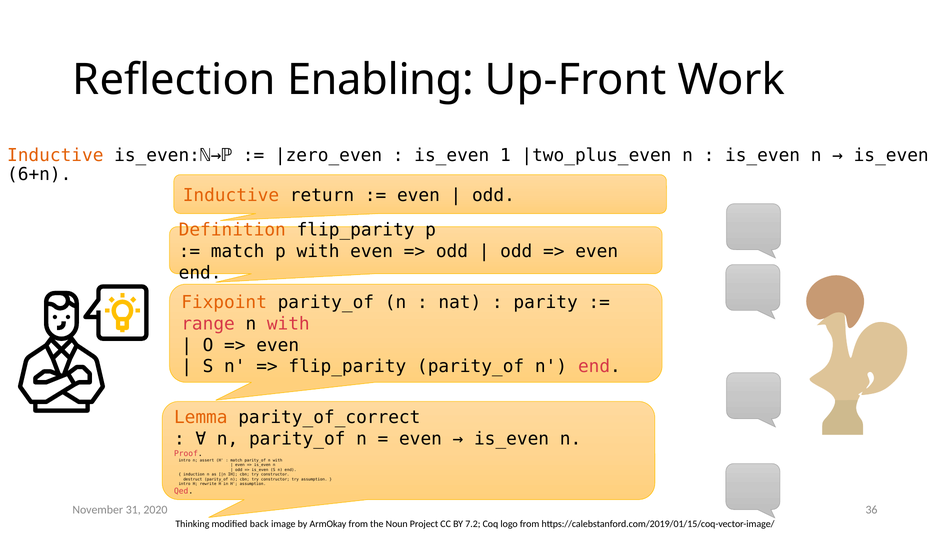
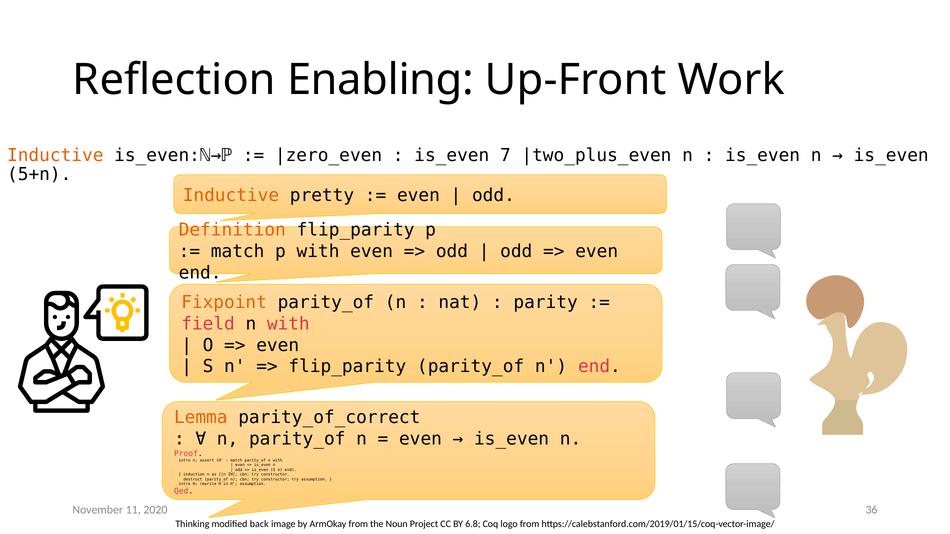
1: 1 -> 7
6+n: 6+n -> 5+n
return: return -> pretty
range: range -> field
31: 31 -> 11
7.2: 7.2 -> 6.8
